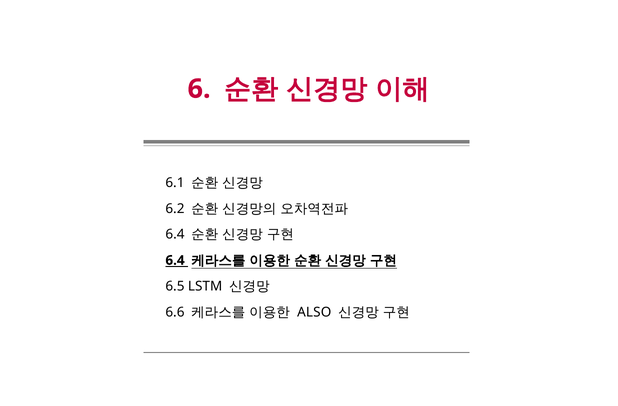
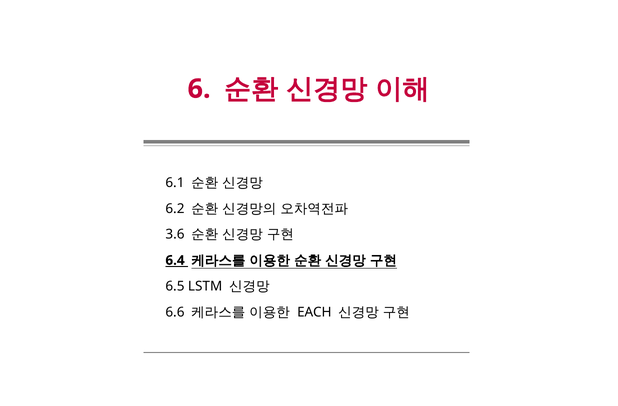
6.4 at (175, 234): 6.4 -> 3.6
ALSO: ALSO -> EACH
